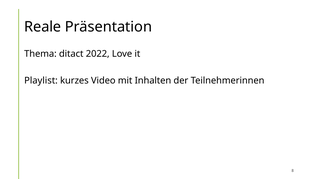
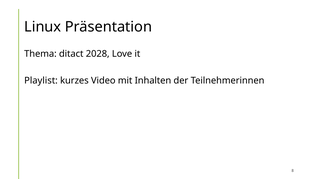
Reale: Reale -> Linux
2022: 2022 -> 2028
